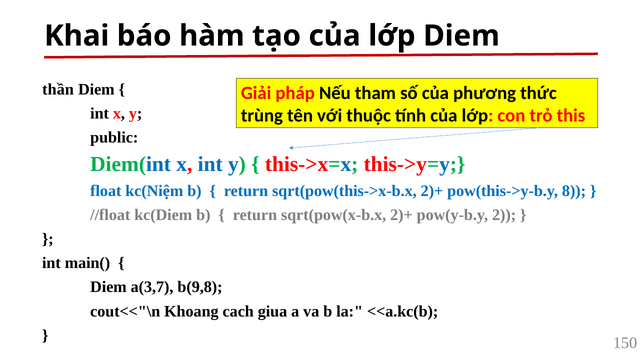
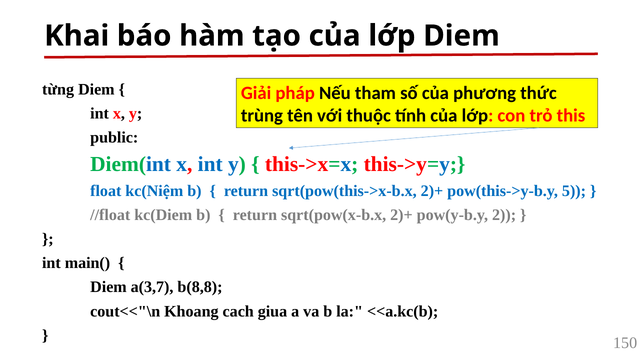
thần: thần -> từng
8: 8 -> 5
b(9,8: b(9,8 -> b(8,8
